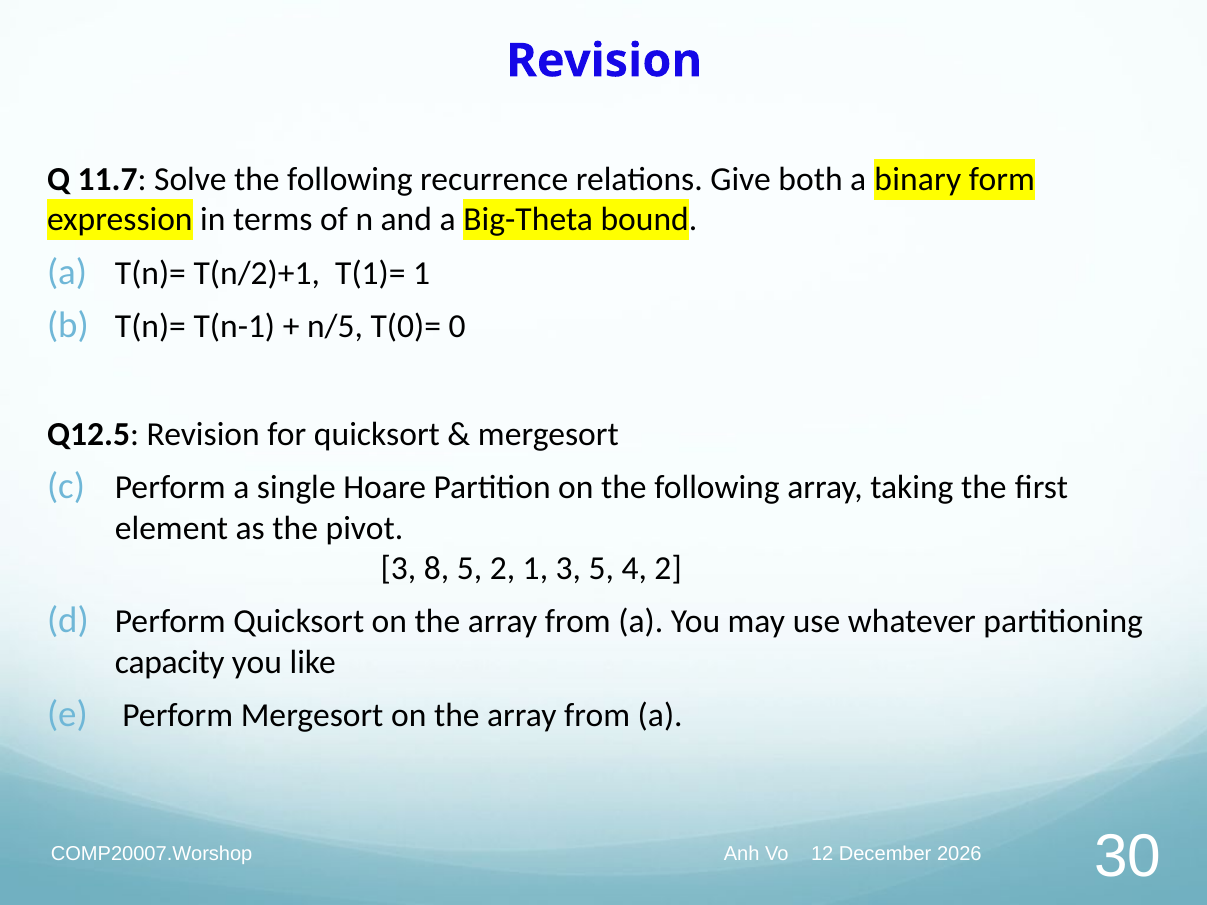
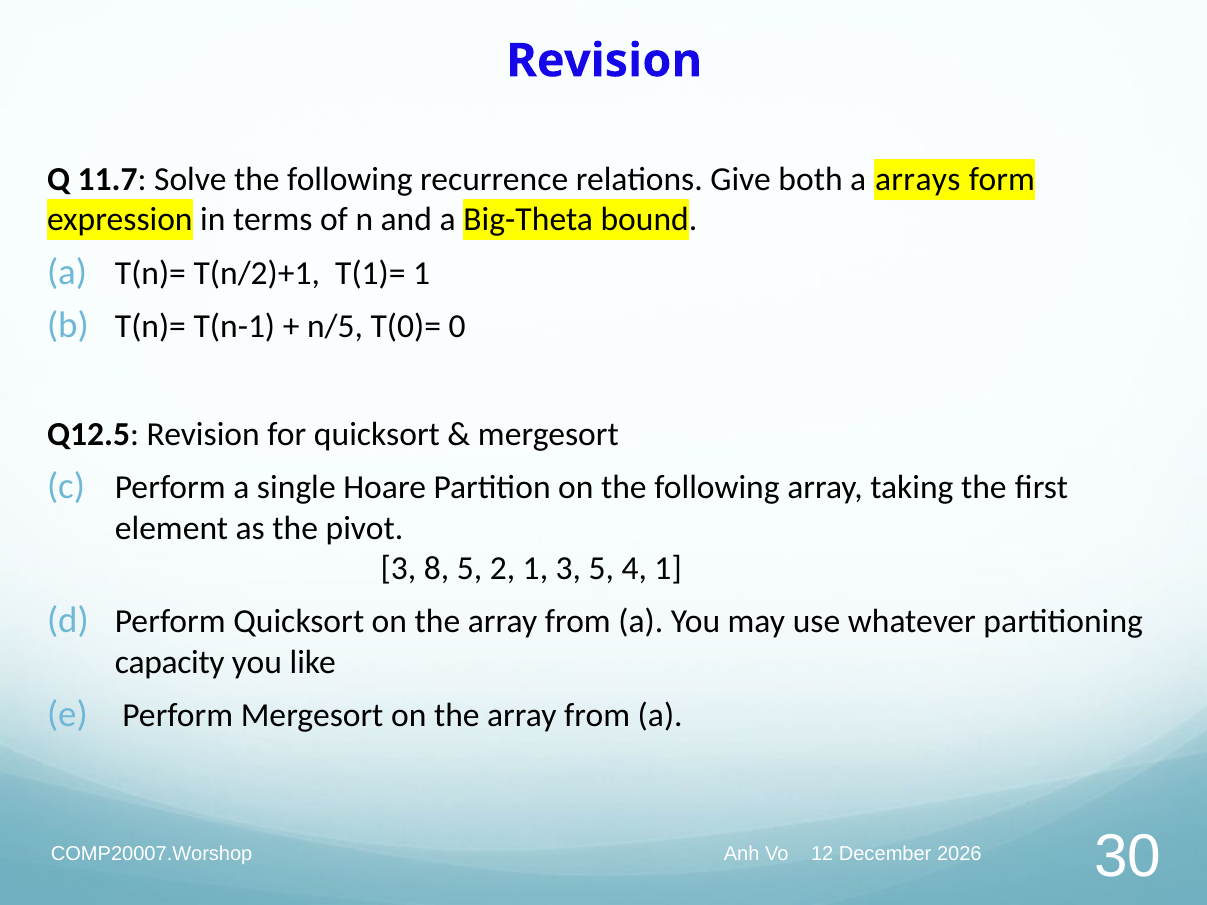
binary: binary -> arrays
4 2: 2 -> 1
